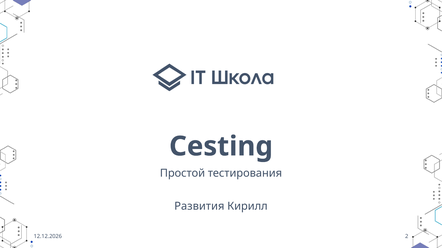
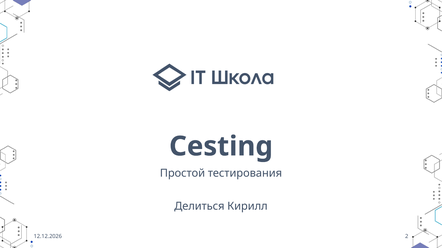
Развития: Развития -> Делиться
